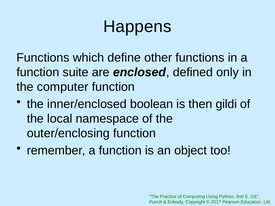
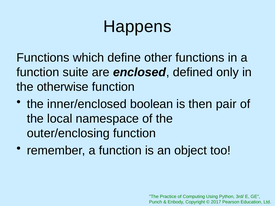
computer: computer -> otherwise
gildi: gildi -> pair
